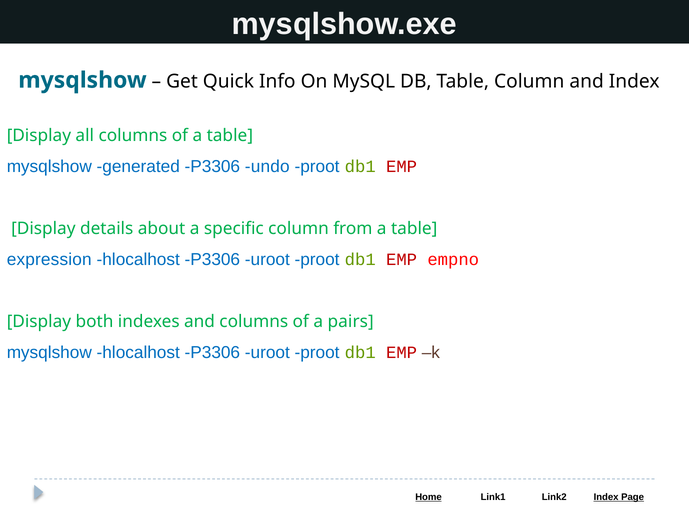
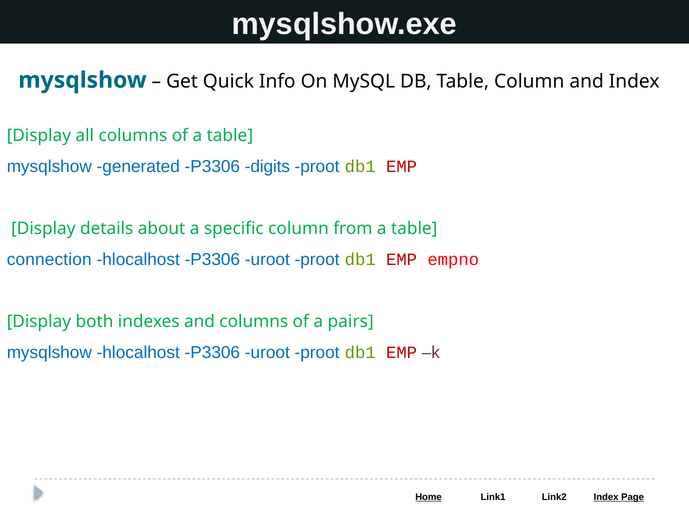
undo: undo -> digits
expression: expression -> connection
